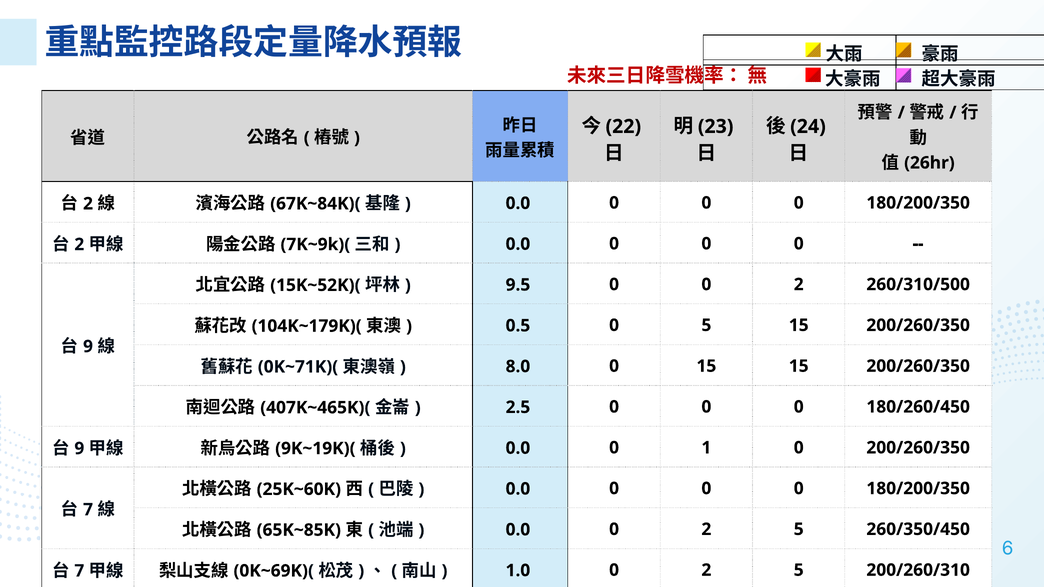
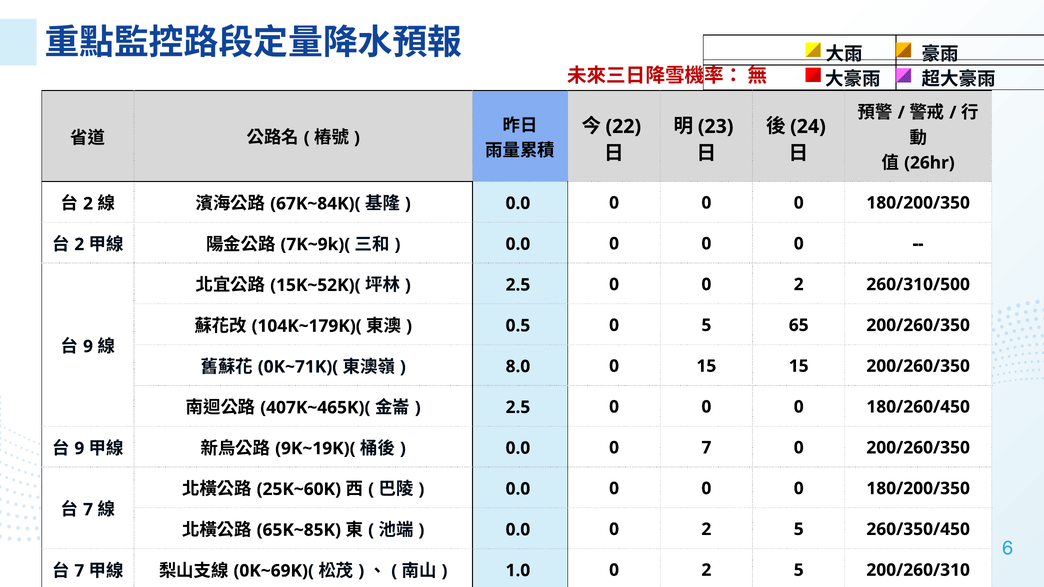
9.5 at (518, 285): 9.5 -> 2.5
5 15: 15 -> 65
0 1: 1 -> 7
